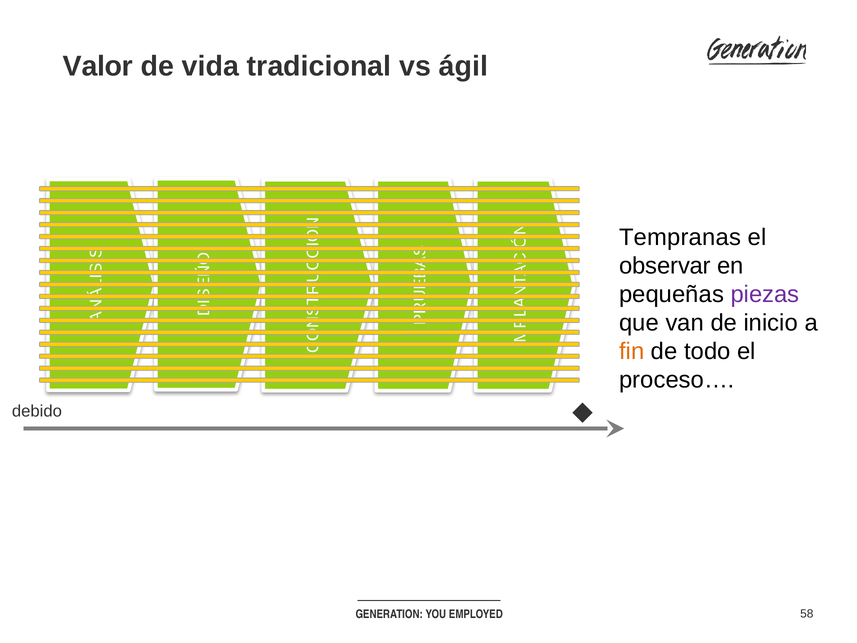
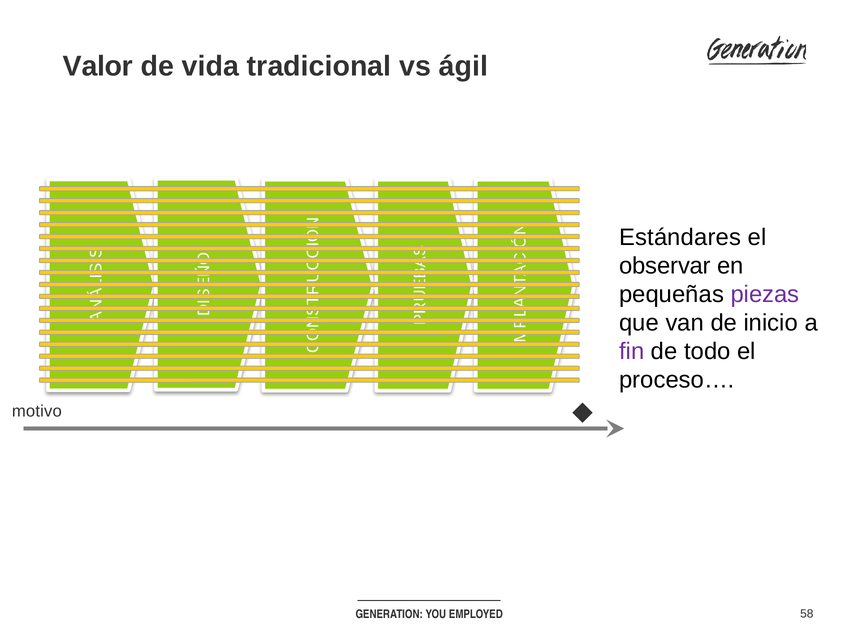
Tempranas: Tempranas -> Estándares
fin colour: orange -> purple
debido: debido -> motivo
